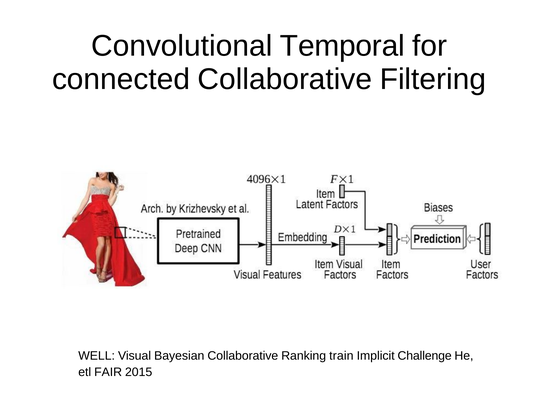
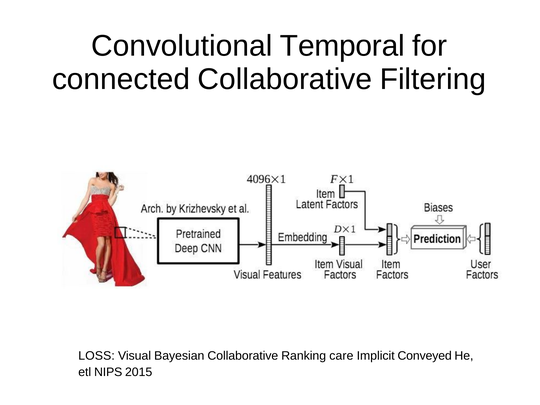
WELL: WELL -> LOSS
train: train -> care
Challenge: Challenge -> Conveyed
FAIR: FAIR -> NIPS
